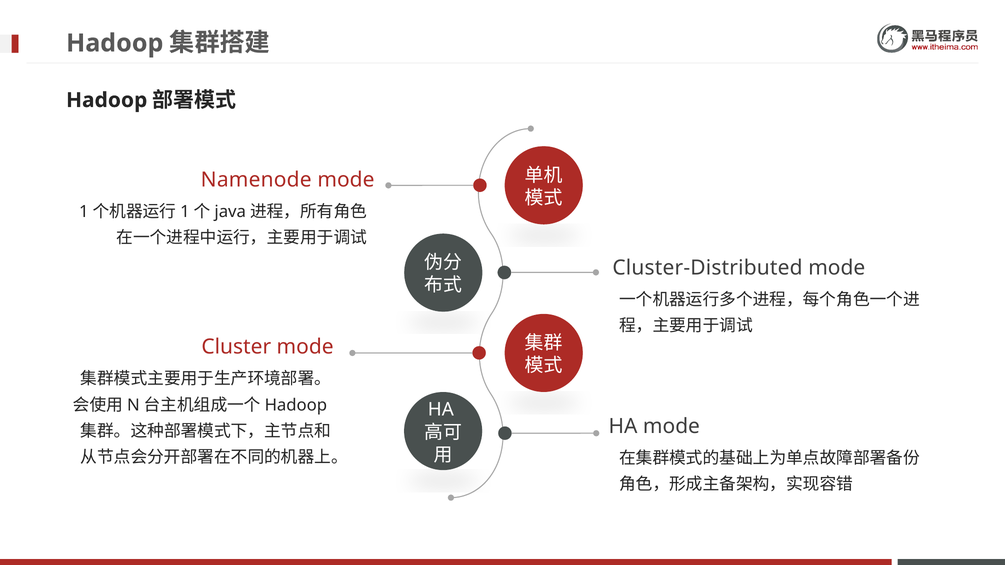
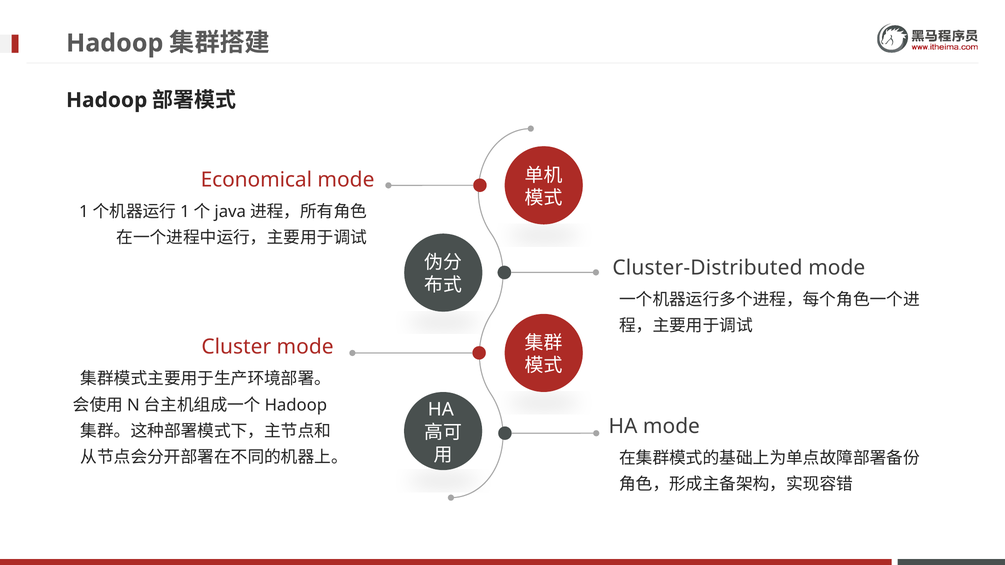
Namenode: Namenode -> Economical
